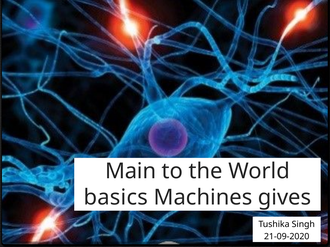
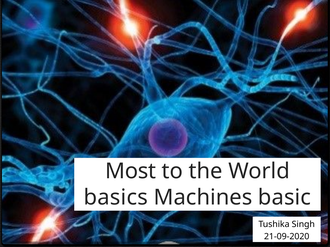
Main: Main -> Most
gives: gives -> basic
